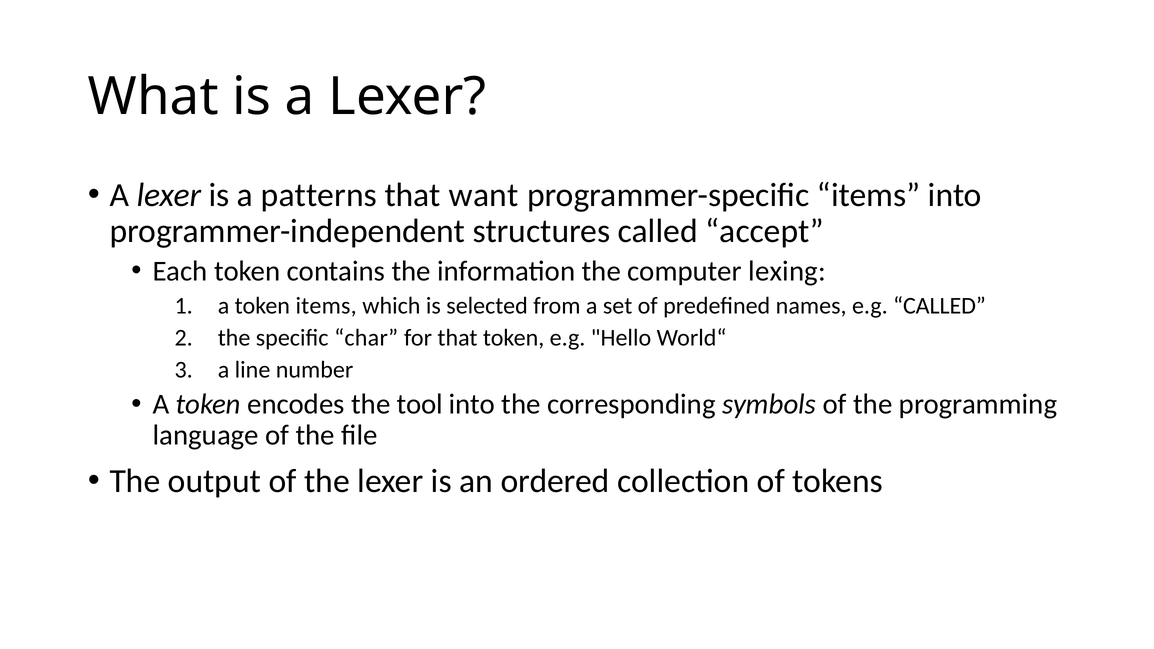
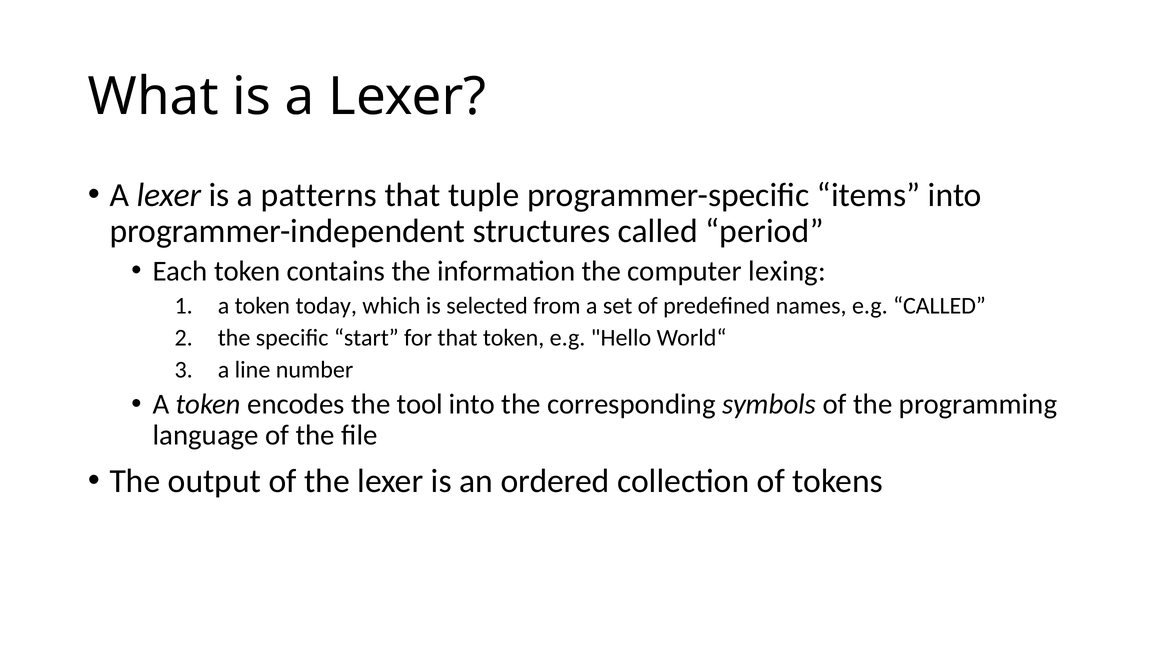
want: want -> tuple
accept: accept -> period
token items: items -> today
char: char -> start
